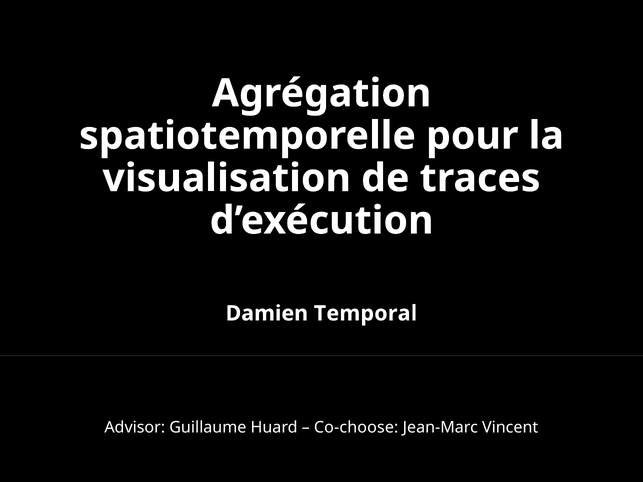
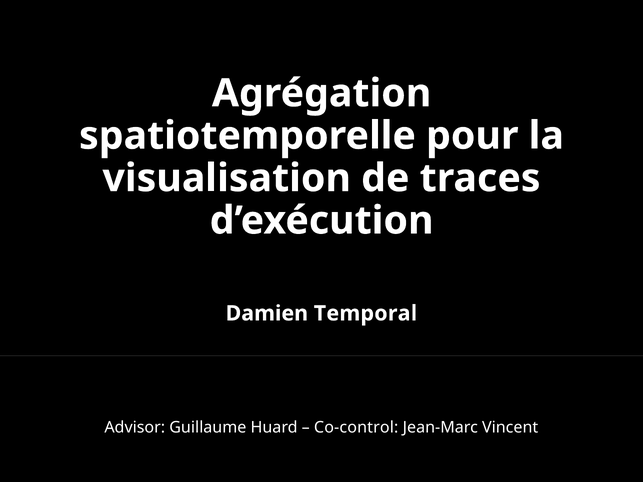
Co-choose: Co-choose -> Co-control
